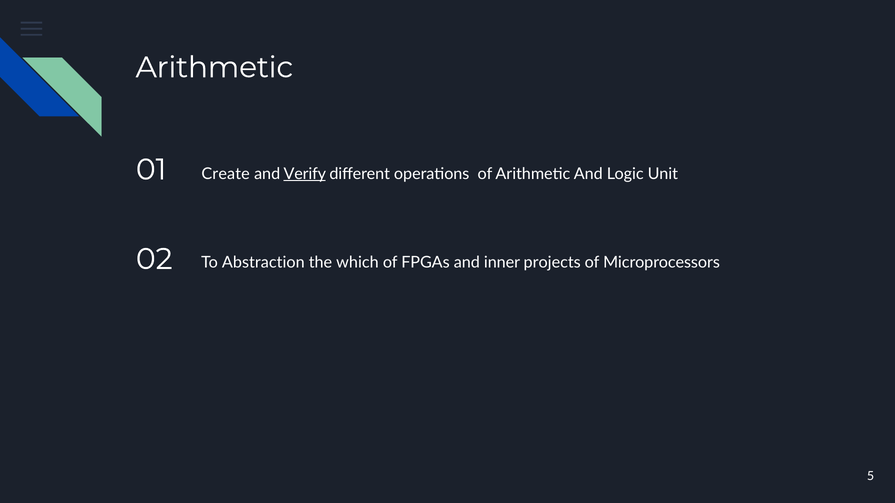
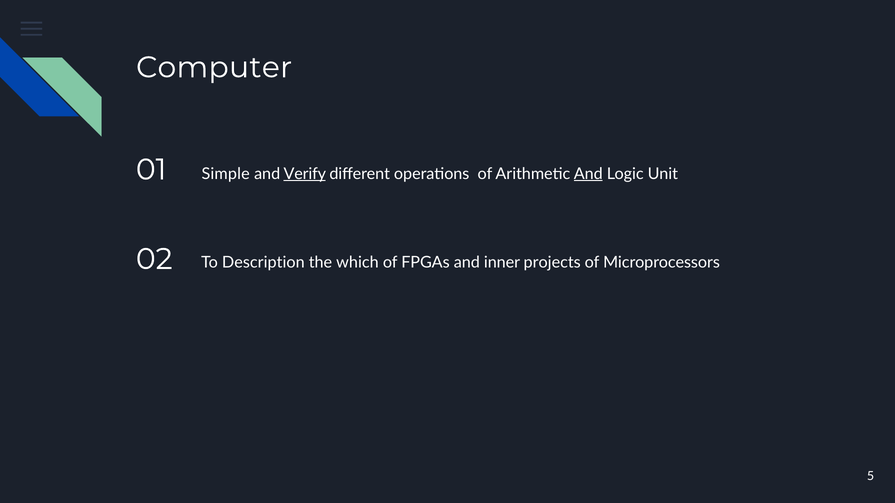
Arithmetic at (214, 67): Arithmetic -> Computer
Create: Create -> Simple
And at (588, 174) underline: none -> present
Abstraction: Abstraction -> Description
